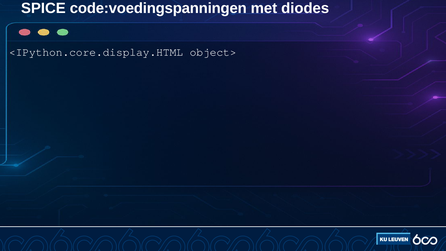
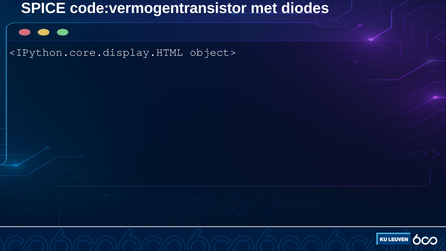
code:voedingspanningen: code:voedingspanningen -> code:vermogentransistor
